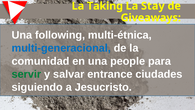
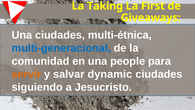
Stay: Stay -> First
Una following: following -> ciudades
servir colour: green -> orange
entrance: entrance -> dynamic
